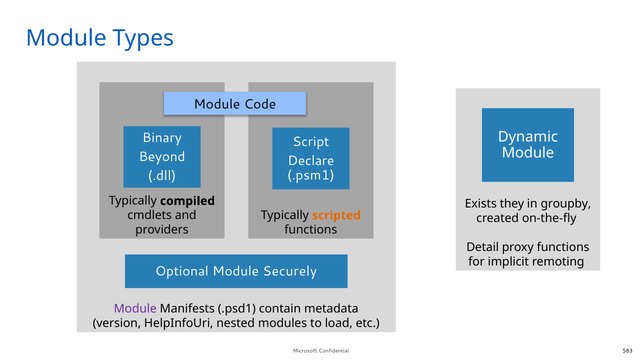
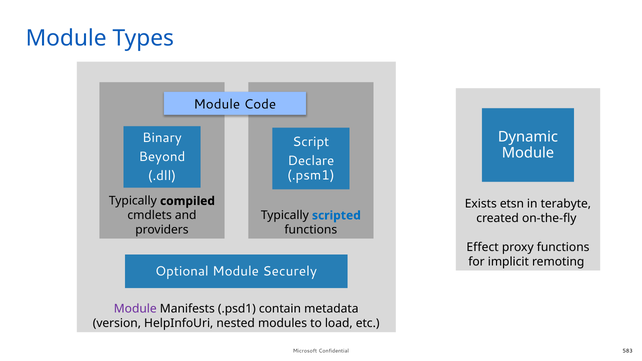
they: they -> etsn
groupby: groupby -> terabyte
scripted colour: orange -> blue
Detail: Detail -> Effect
